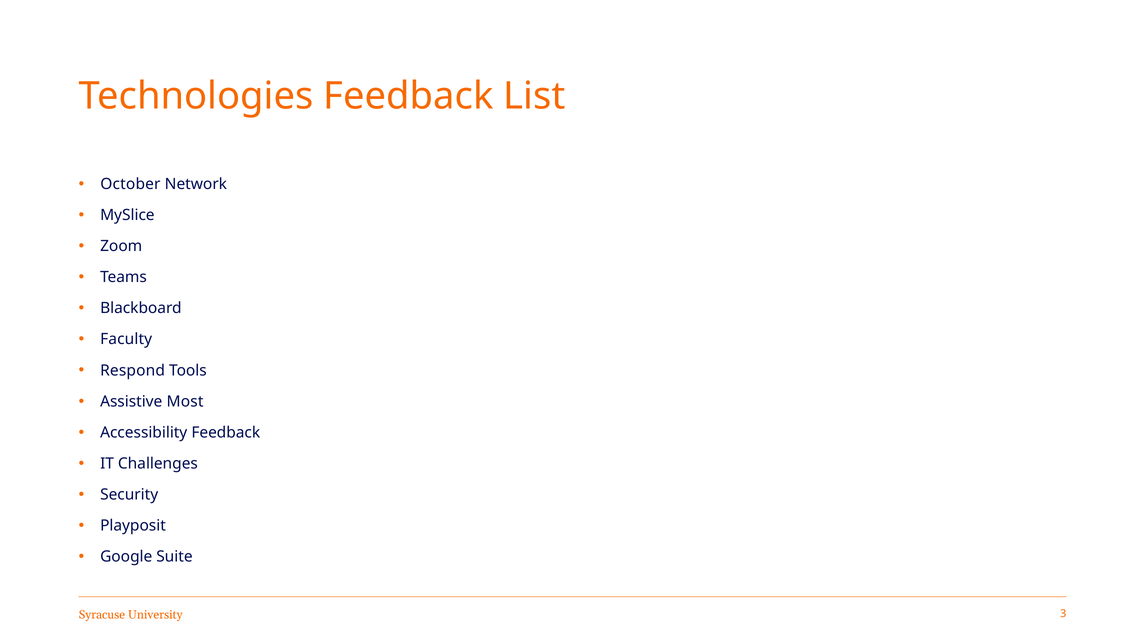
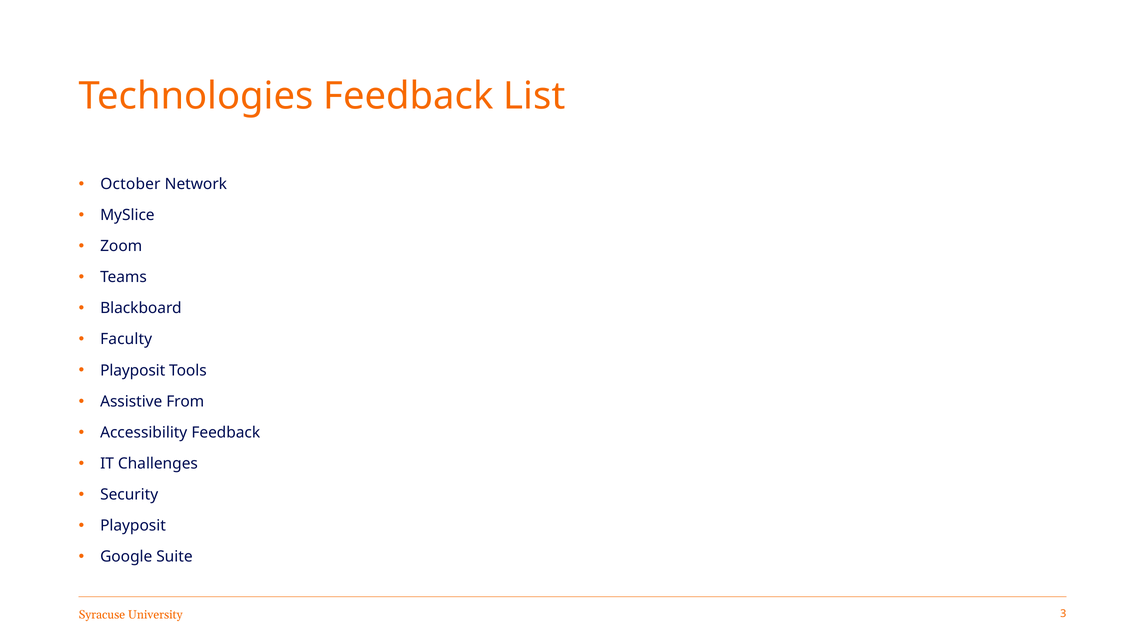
Respond at (133, 370): Respond -> Playposit
Most: Most -> From
